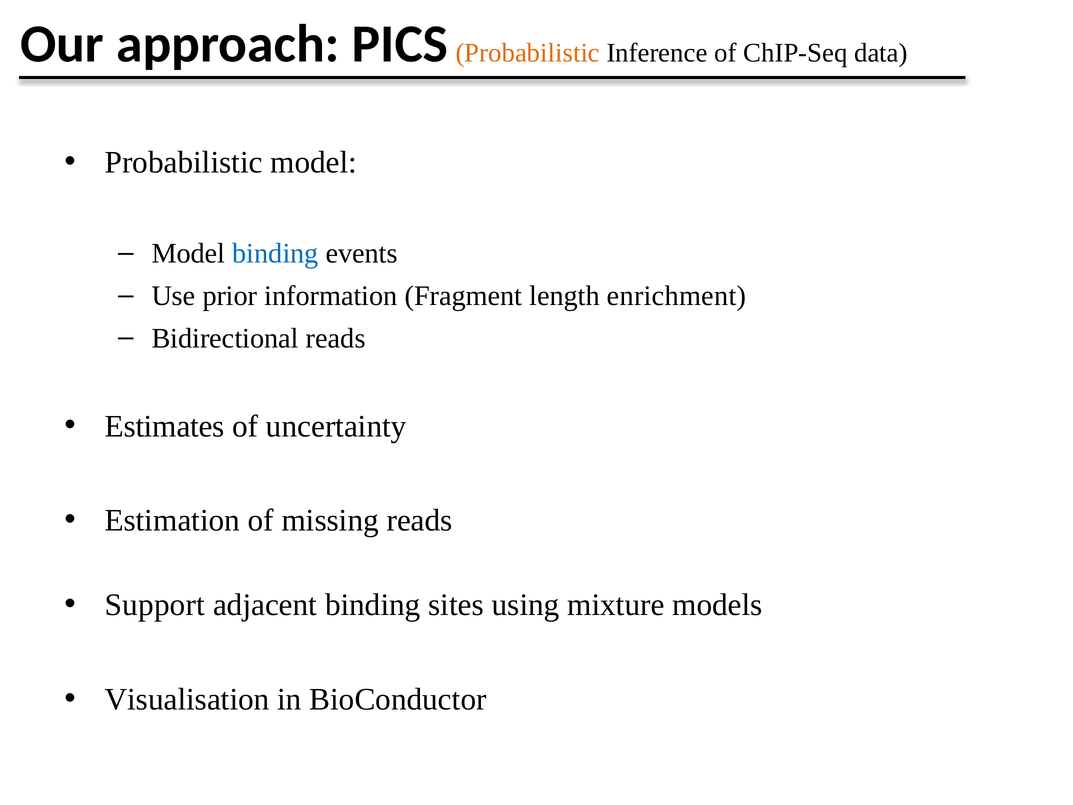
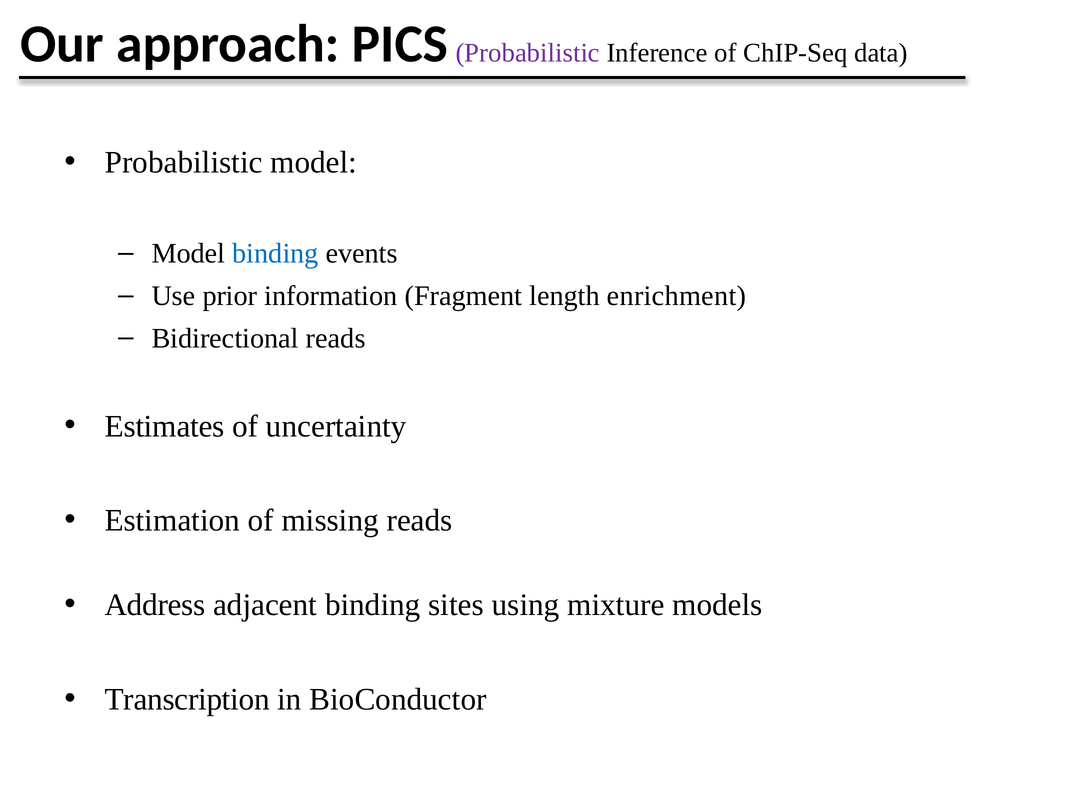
Probabilistic at (528, 53) colour: orange -> purple
Support: Support -> Address
Visualisation: Visualisation -> Transcription
